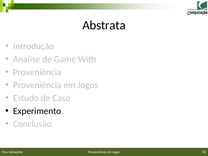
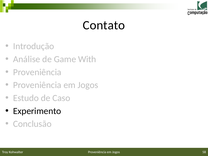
Abstrata: Abstrata -> Contato
